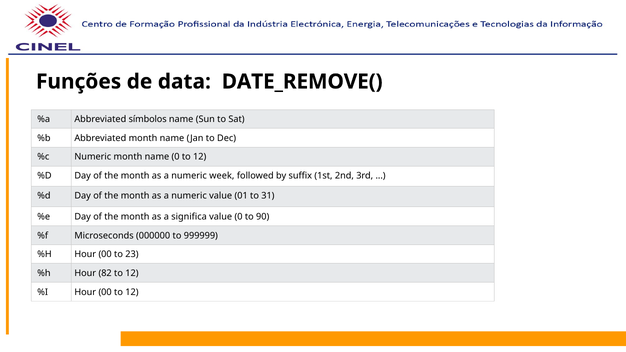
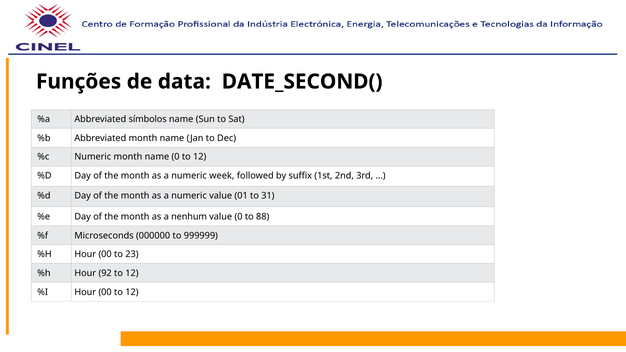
DATE_REMOVE(: DATE_REMOVE( -> DATE_SECOND(
significa: significa -> nenhum
90: 90 -> 88
82: 82 -> 92
